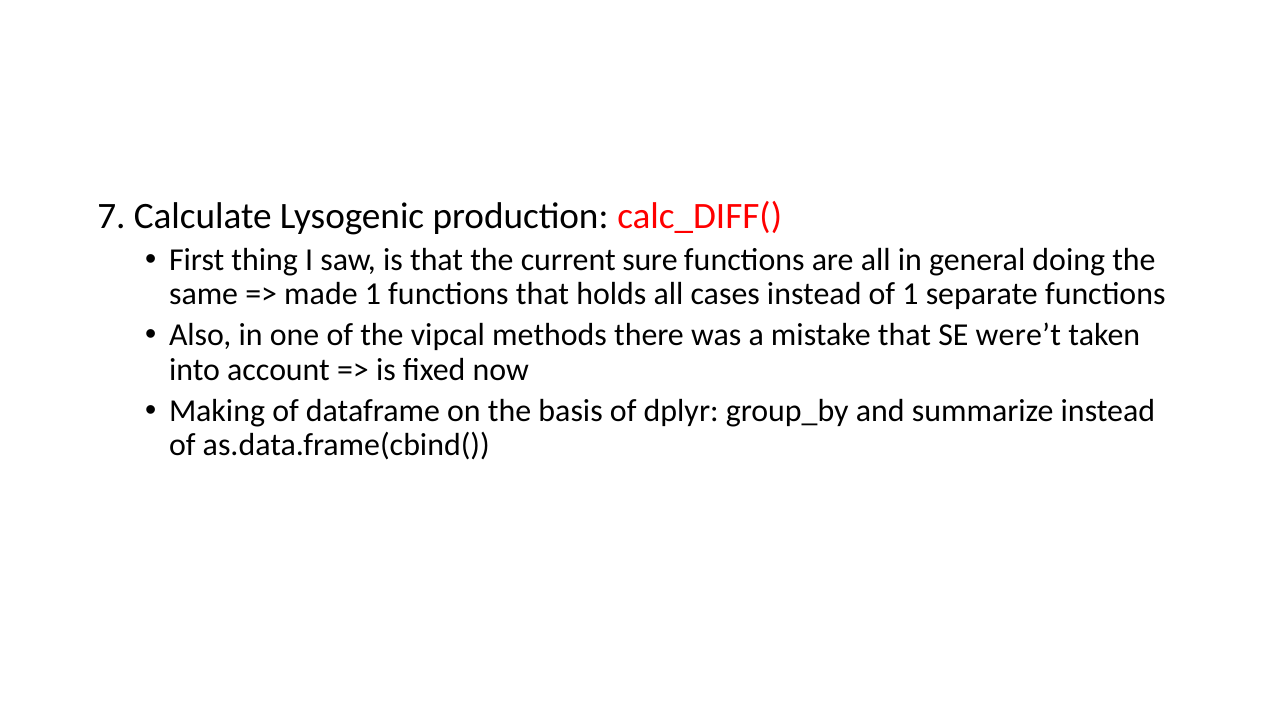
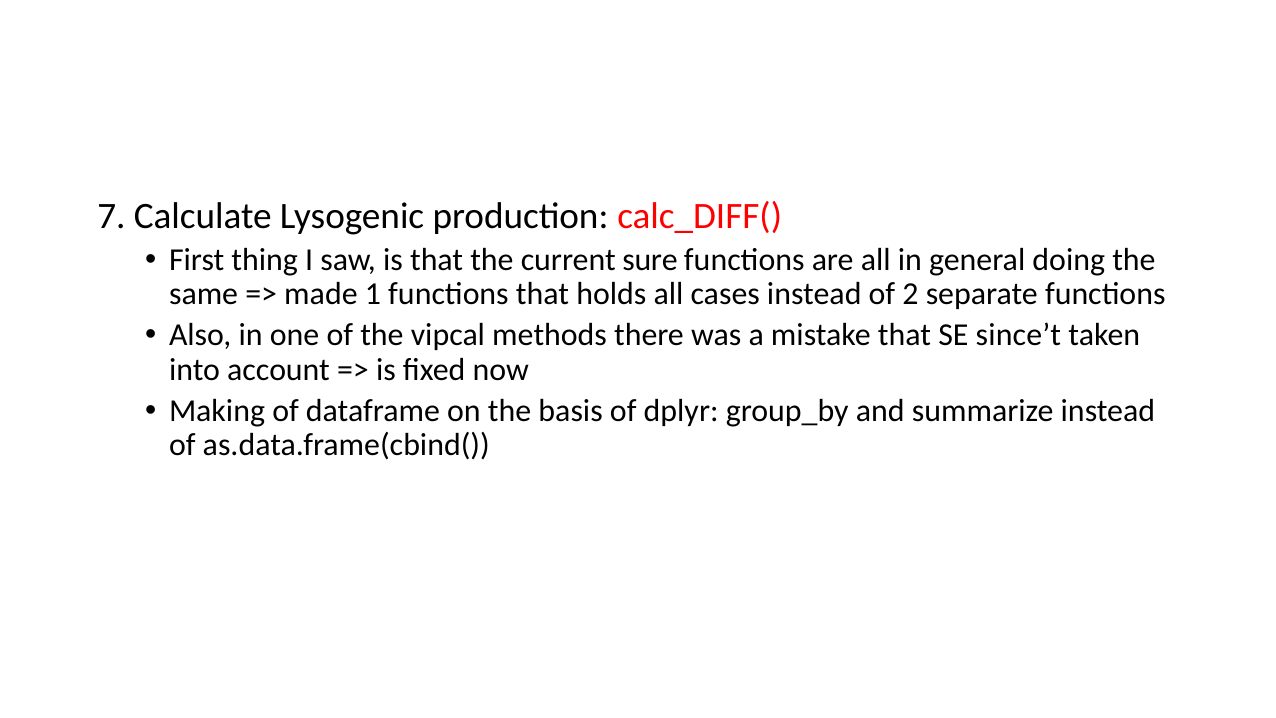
of 1: 1 -> 2
were’t: were’t -> since’t
